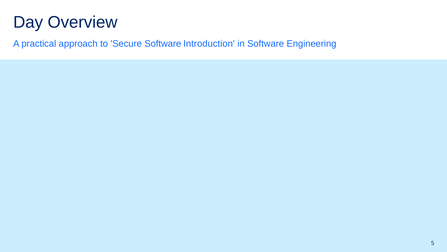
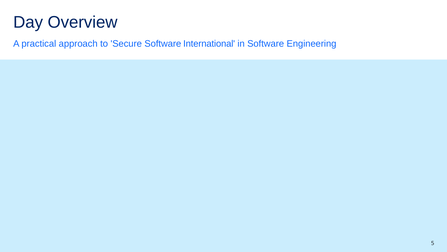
Introduction: Introduction -> International
